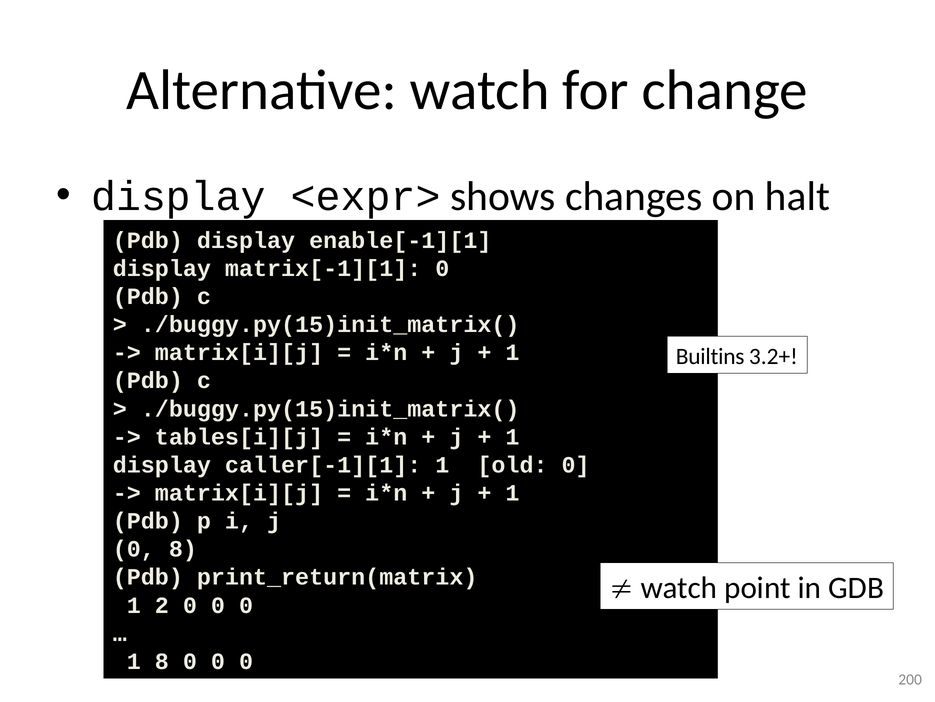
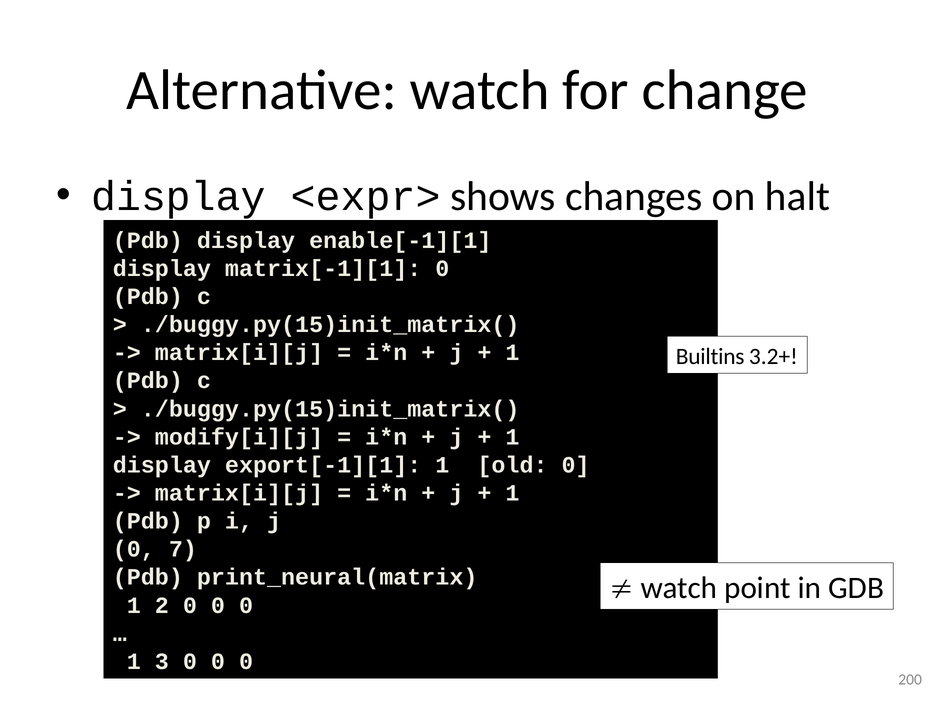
tables[i][j: tables[i][j -> modify[i][j
caller[-1][1: caller[-1][1 -> export[-1][1
0 8: 8 -> 7
print_return(matrix: print_return(matrix -> print_neural(matrix
1 8: 8 -> 3
